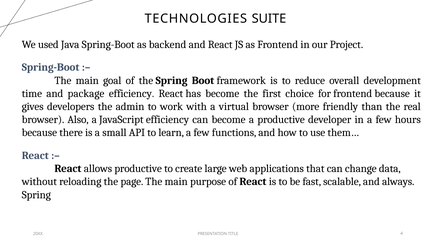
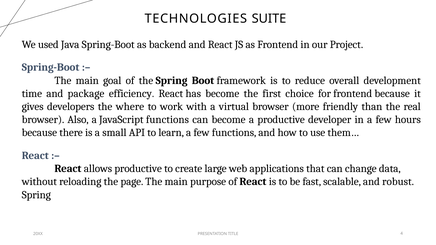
admin: admin -> where
JavaScript efficiency: efficiency -> functions
always: always -> robust
